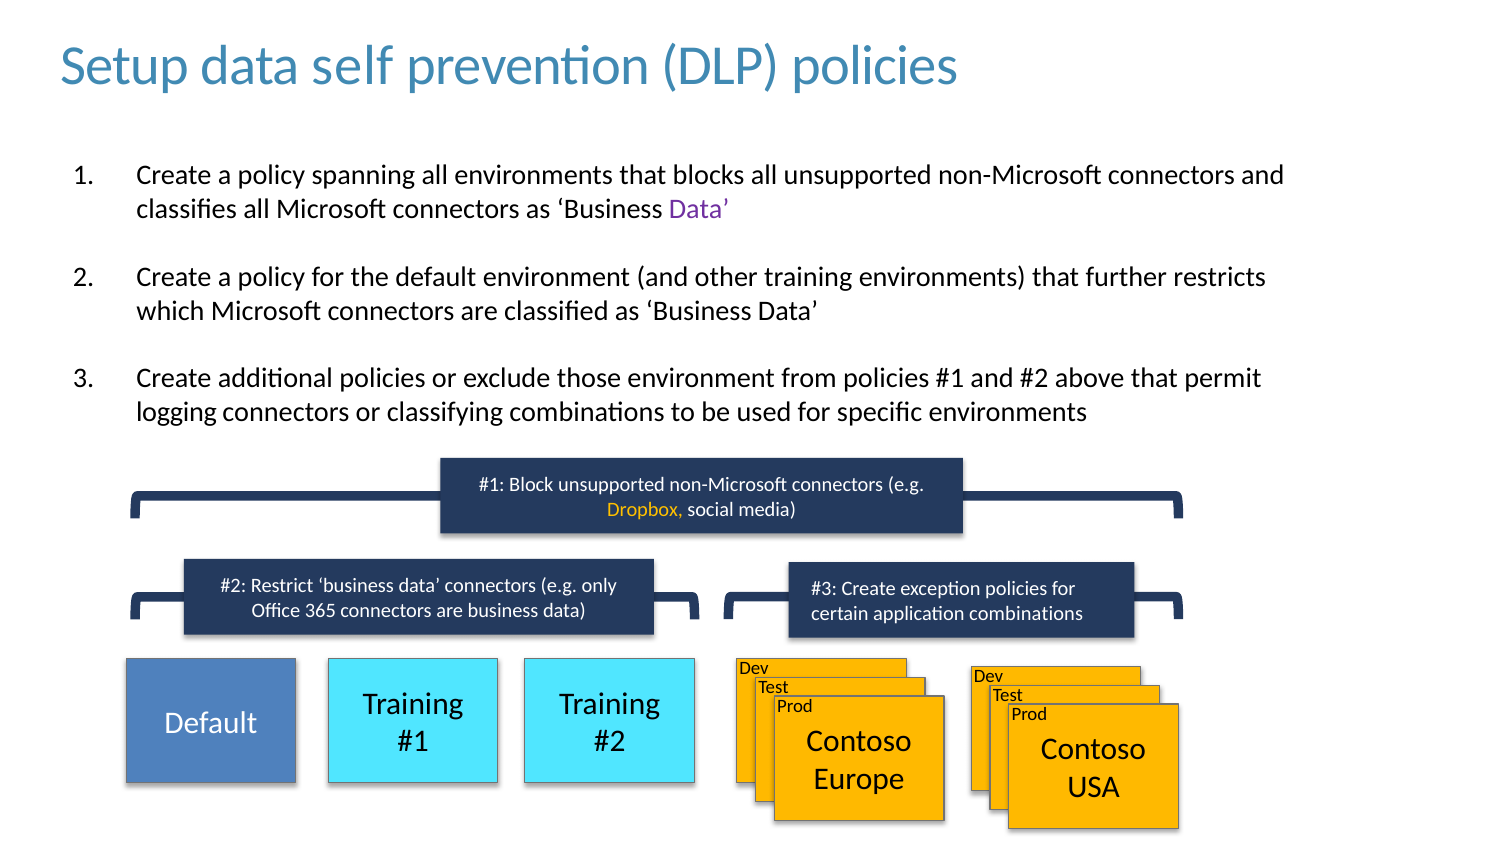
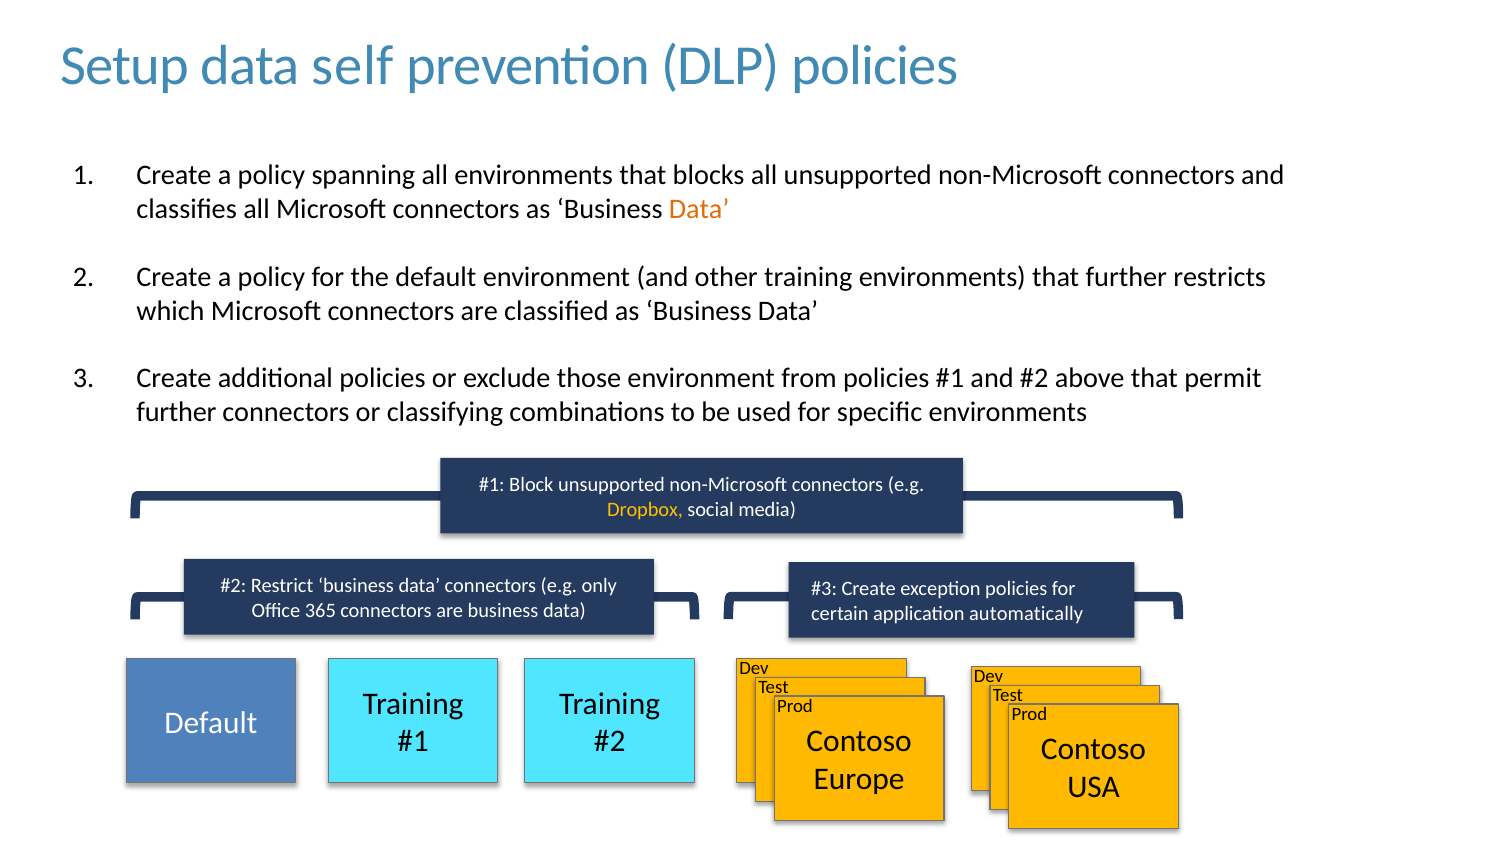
Data at (699, 209) colour: purple -> orange
logging at (176, 413): logging -> further
application combinations: combinations -> automatically
